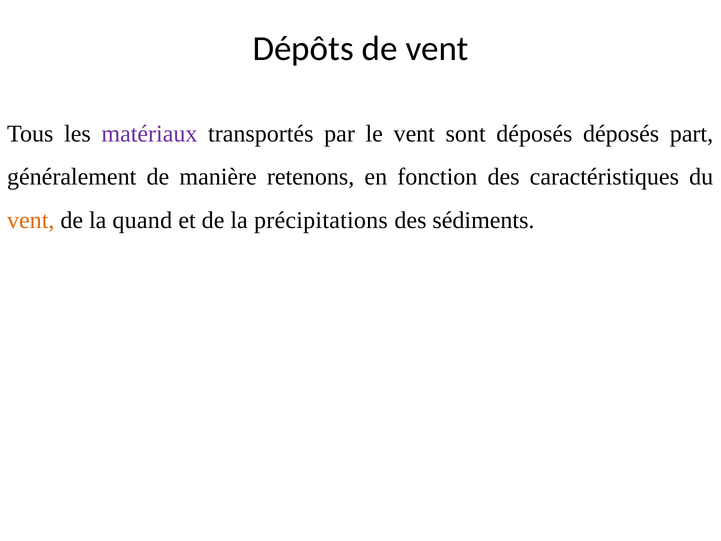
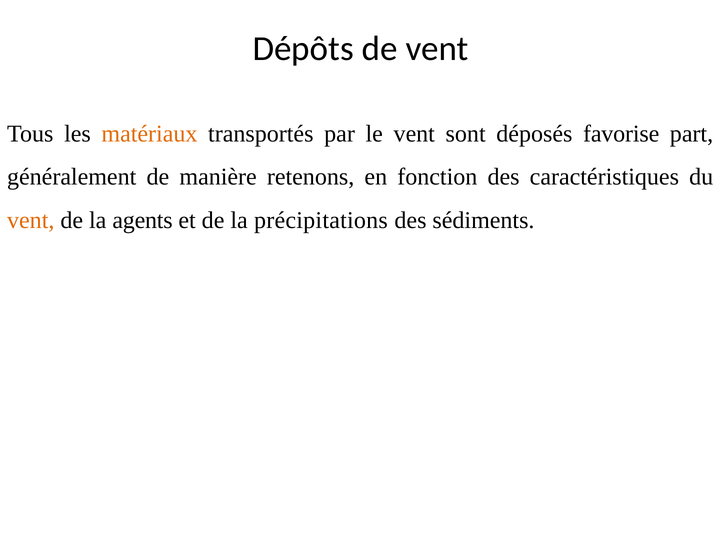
matériaux colour: purple -> orange
déposés déposés: déposés -> favorise
quand: quand -> agents
